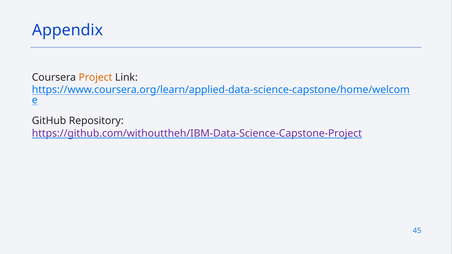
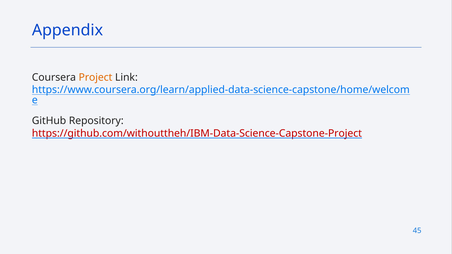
https://github.com/withouttheh/IBM-Data-Science-Capstone-Project colour: purple -> red
